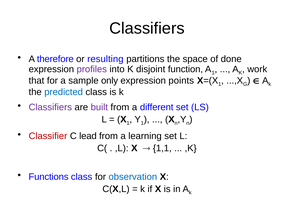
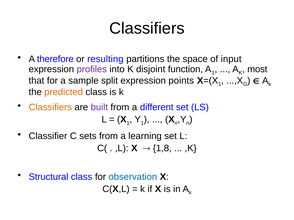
done: done -> input
work: work -> most
only: only -> split
predicted colour: blue -> orange
Classifiers at (50, 108) colour: purple -> orange
Classifier colour: red -> black
lead: lead -> sets
1,1: 1,1 -> 1,8
Functions: Functions -> Structural
